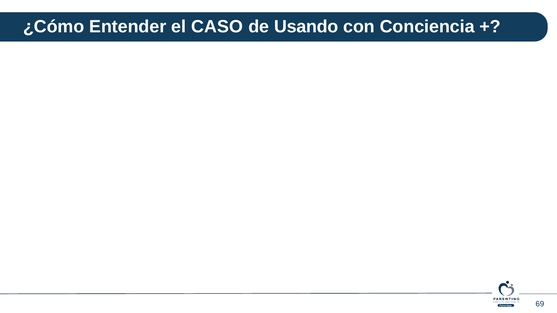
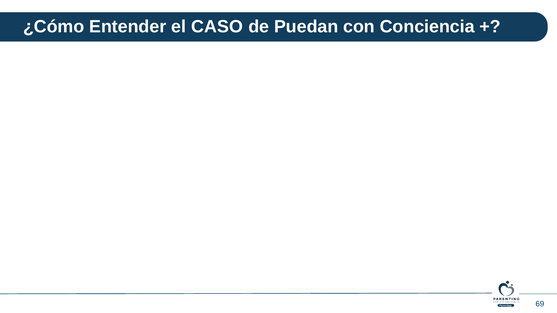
Usando: Usando -> Puedan
